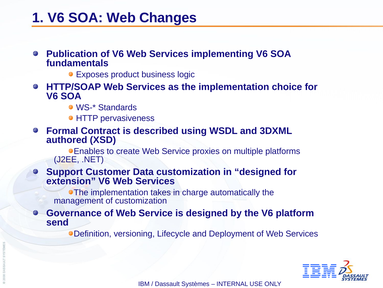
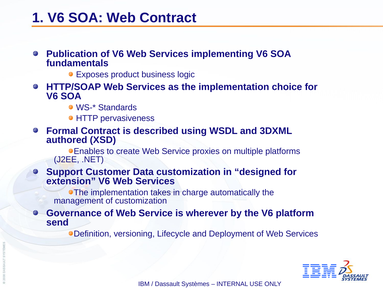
Web Changes: Changes -> Contract
is designed: designed -> wherever
